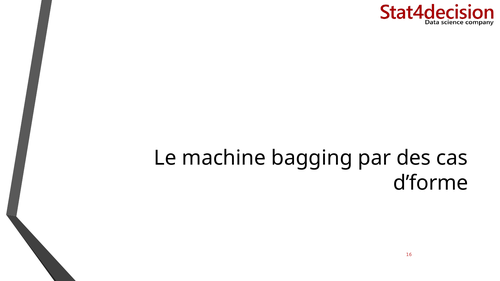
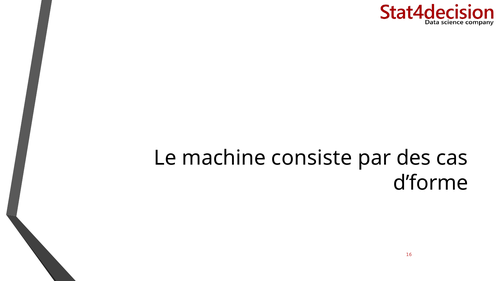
bagging: bagging -> consiste
